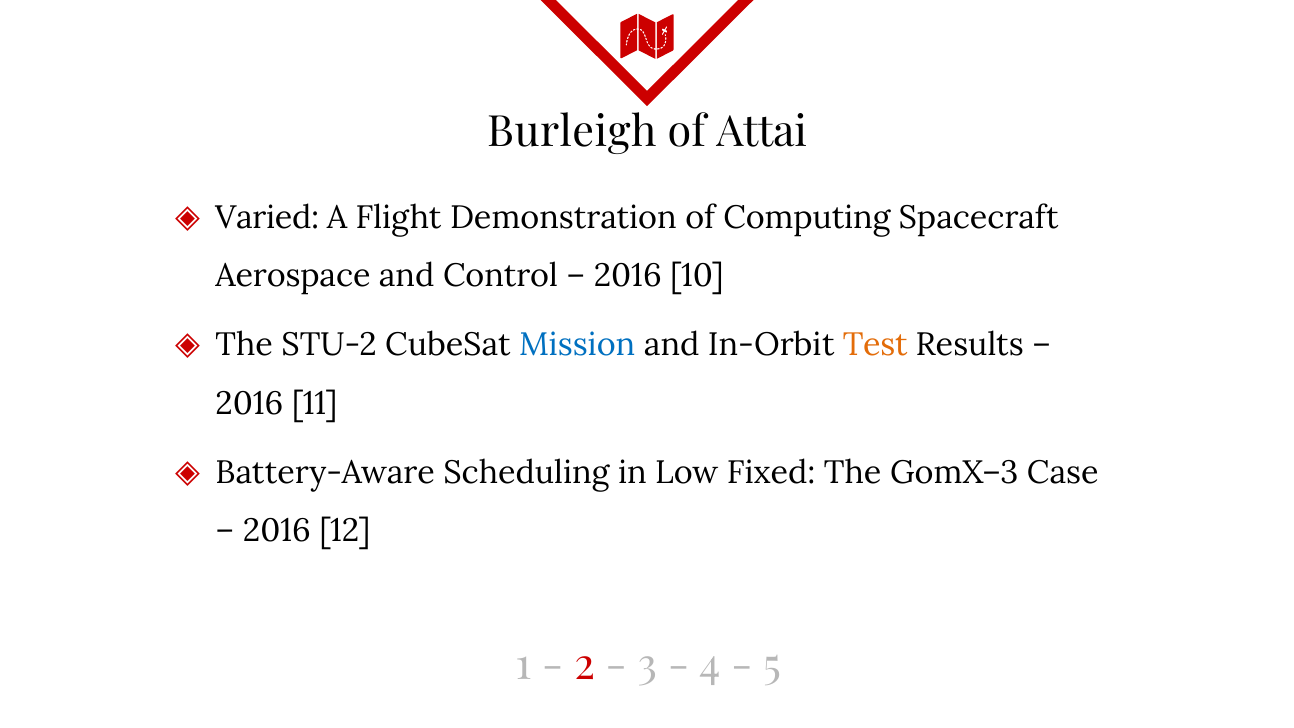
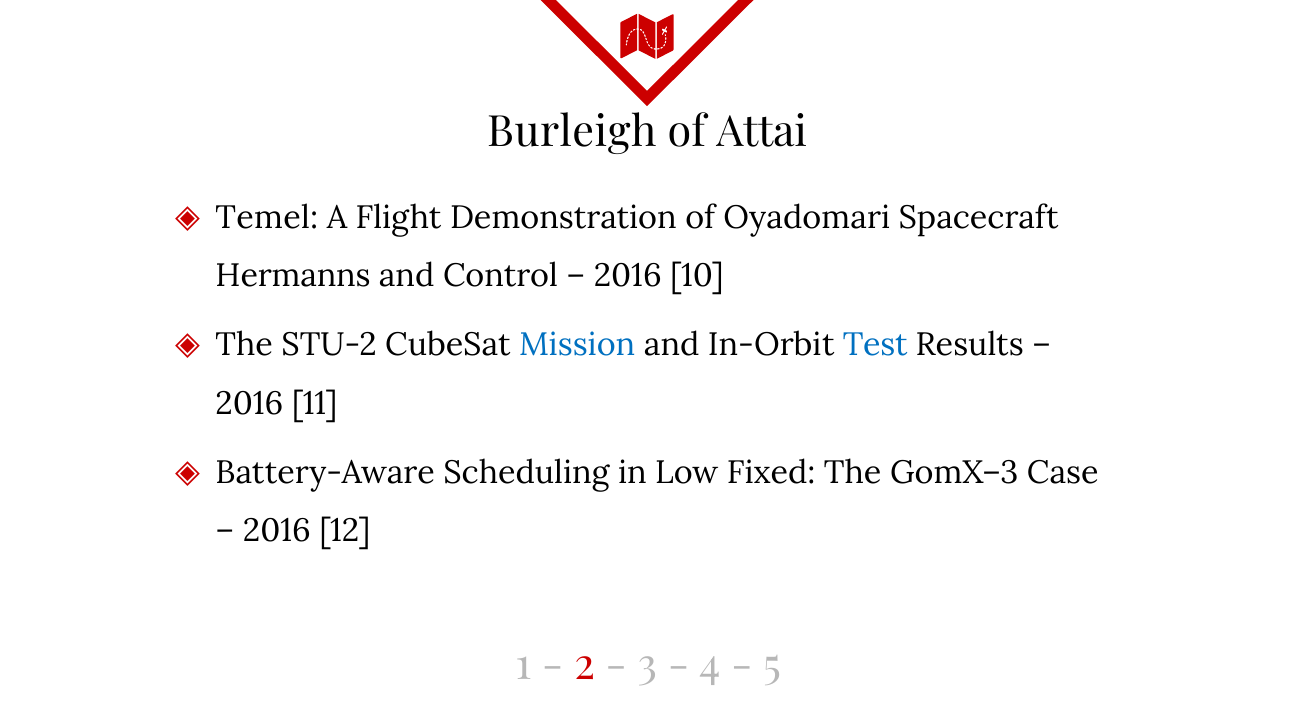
Varied: Varied -> Temel
Computing: Computing -> Oyadomari
Aerospace: Aerospace -> Hermanns
Test colour: orange -> blue
